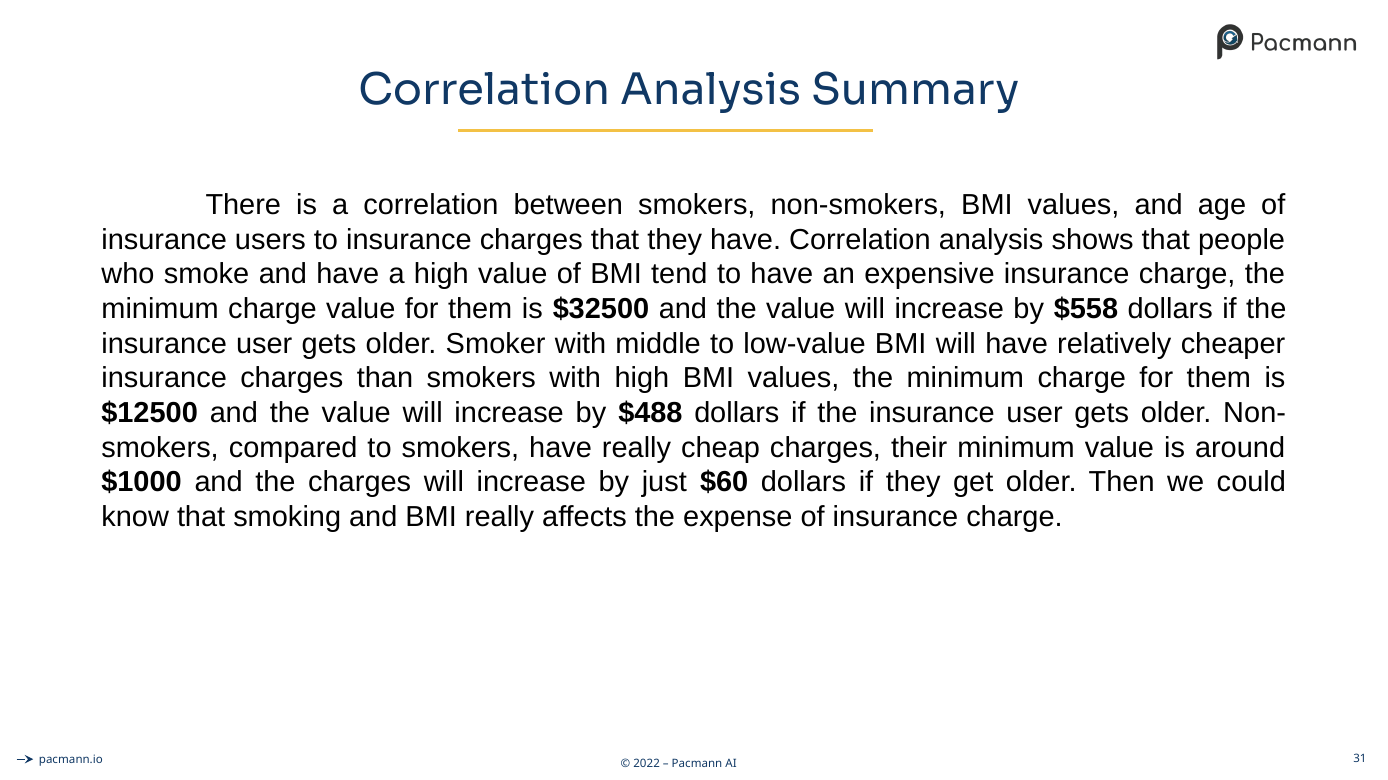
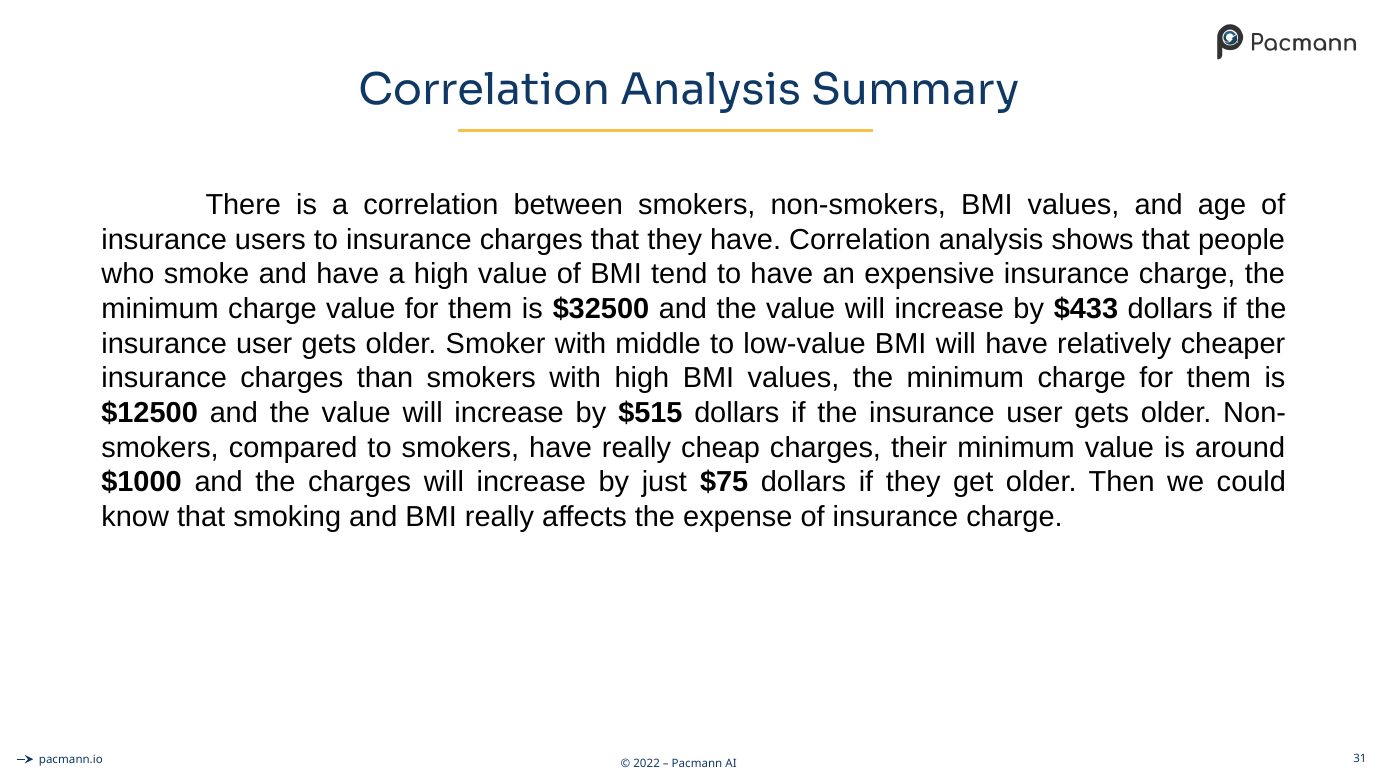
$558: $558 -> $433
$488: $488 -> $515
$60: $60 -> $75
